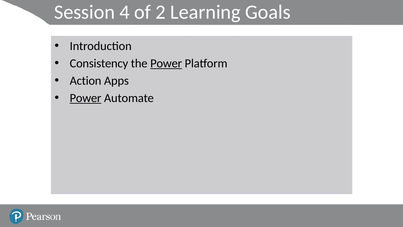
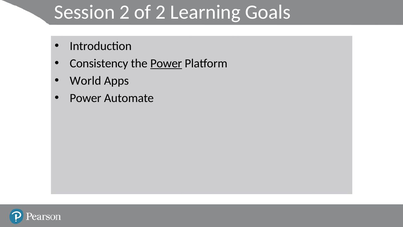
Session 4: 4 -> 2
Action: Action -> World
Power at (86, 98) underline: present -> none
